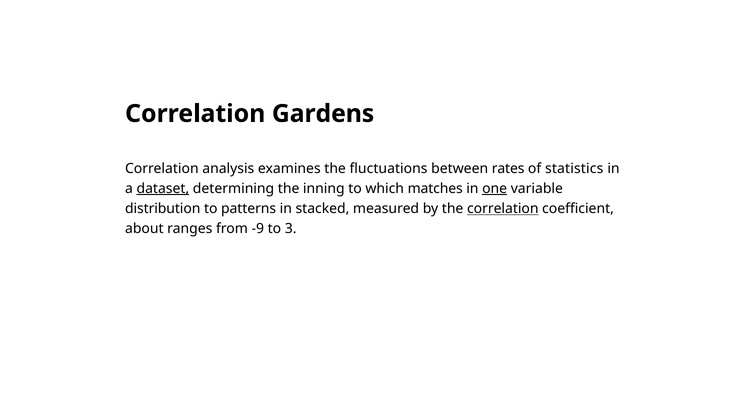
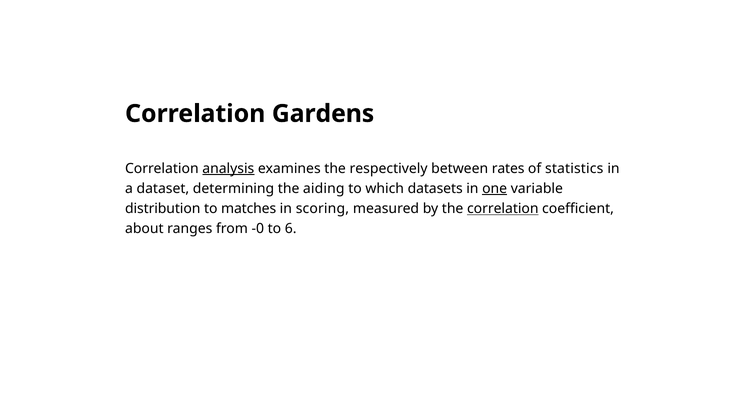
analysis underline: none -> present
fluctuations: fluctuations -> respectively
dataset underline: present -> none
inning: inning -> aiding
matches: matches -> datasets
patterns: patterns -> matches
stacked: stacked -> scoring
-9: -9 -> -0
3: 3 -> 6
